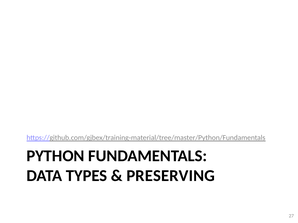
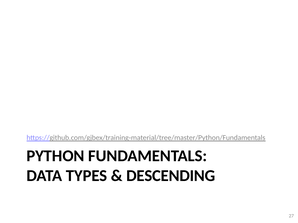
PRESERVING: PRESERVING -> DESCENDING
